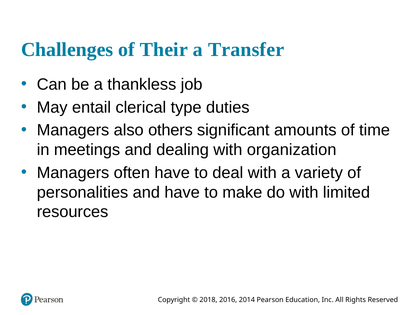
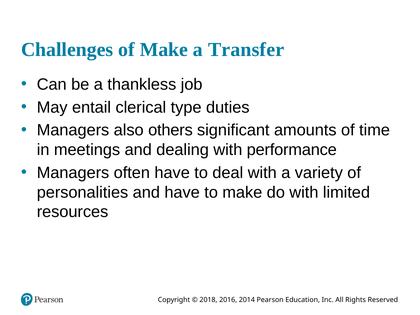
of Their: Their -> Make
organization: organization -> performance
